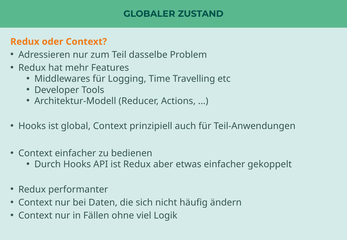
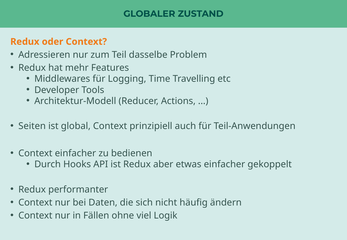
Hooks at (32, 126): Hooks -> Seiten
